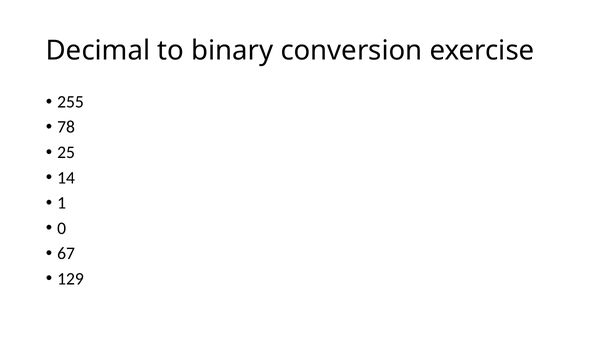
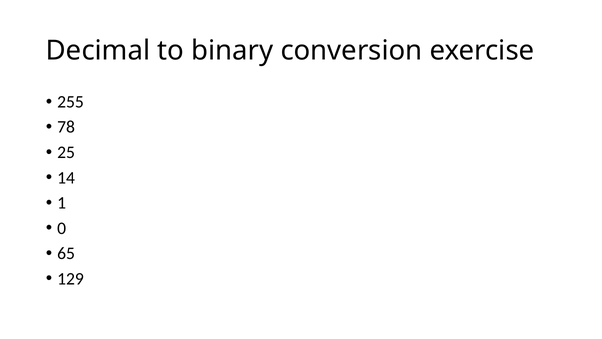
67: 67 -> 65
